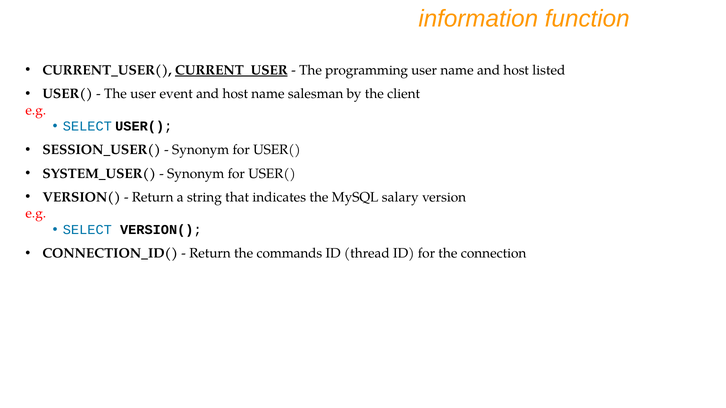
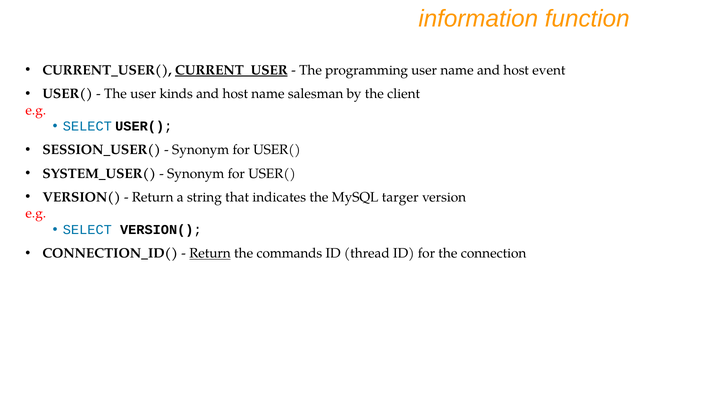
listed: listed -> event
event: event -> kinds
salary: salary -> targer
Return at (210, 254) underline: none -> present
